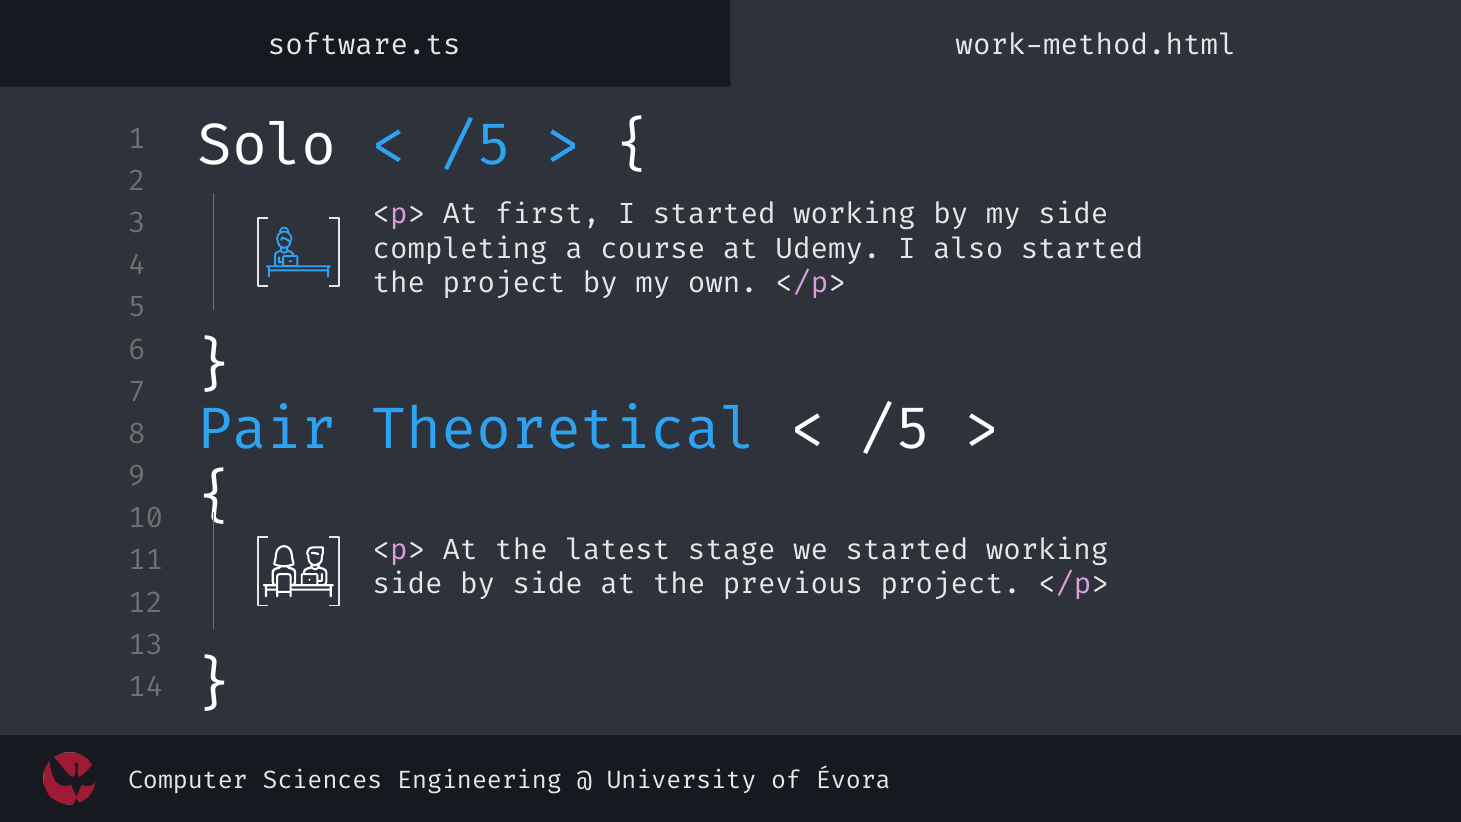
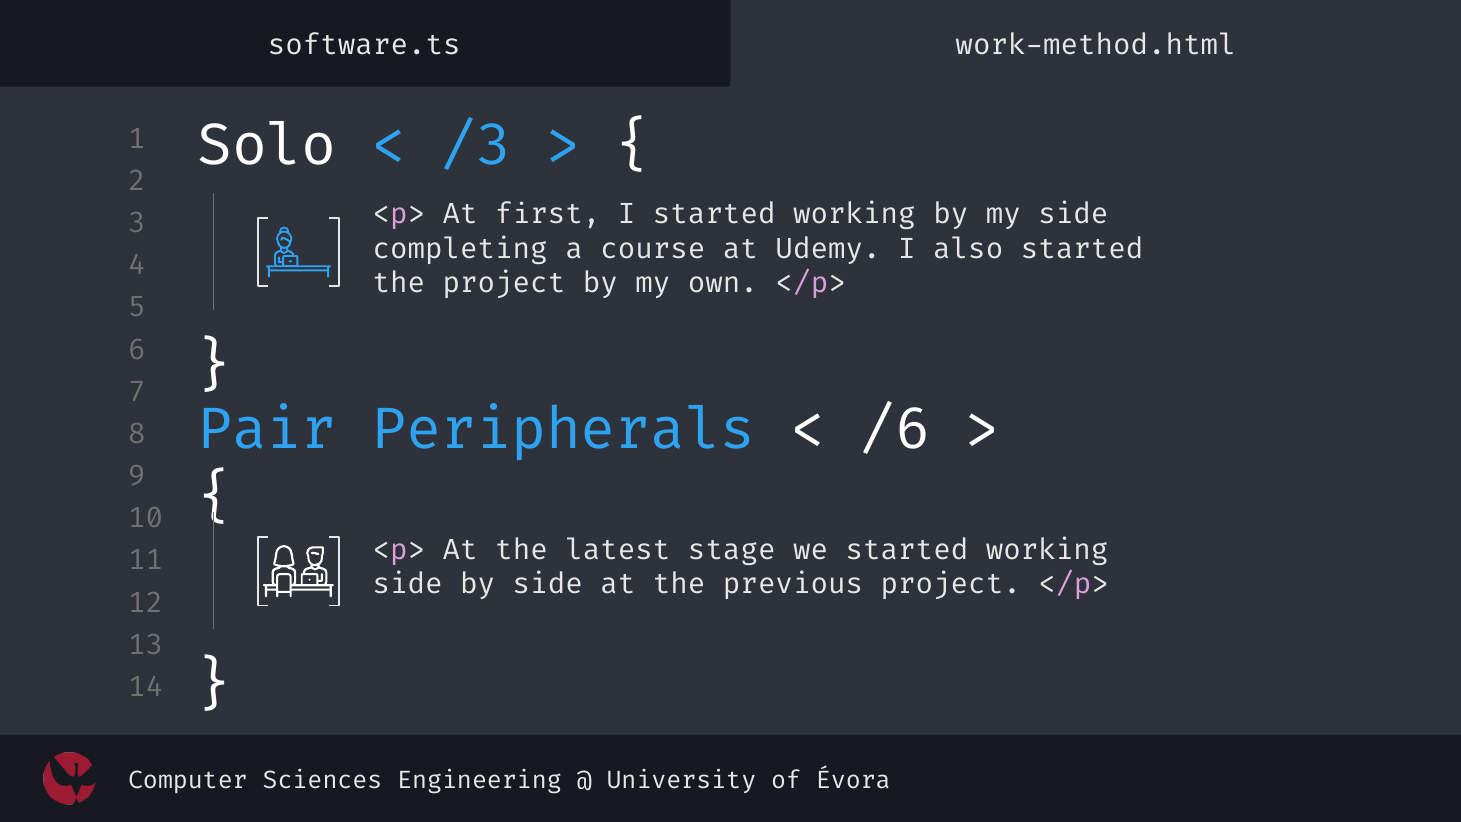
/5 at (476, 146): /5 -> /3
Theoretical: Theoretical -> Peripherals
/5 at (895, 430): /5 -> /6
